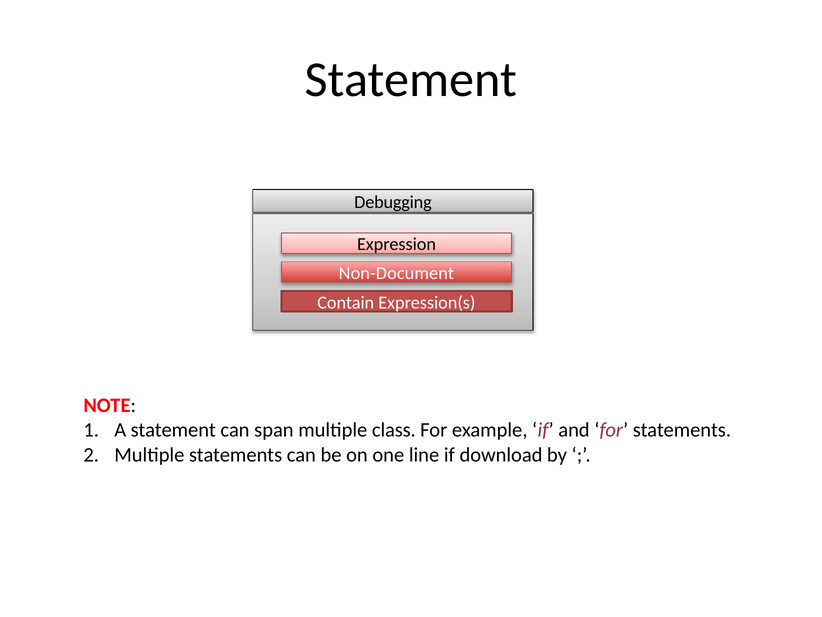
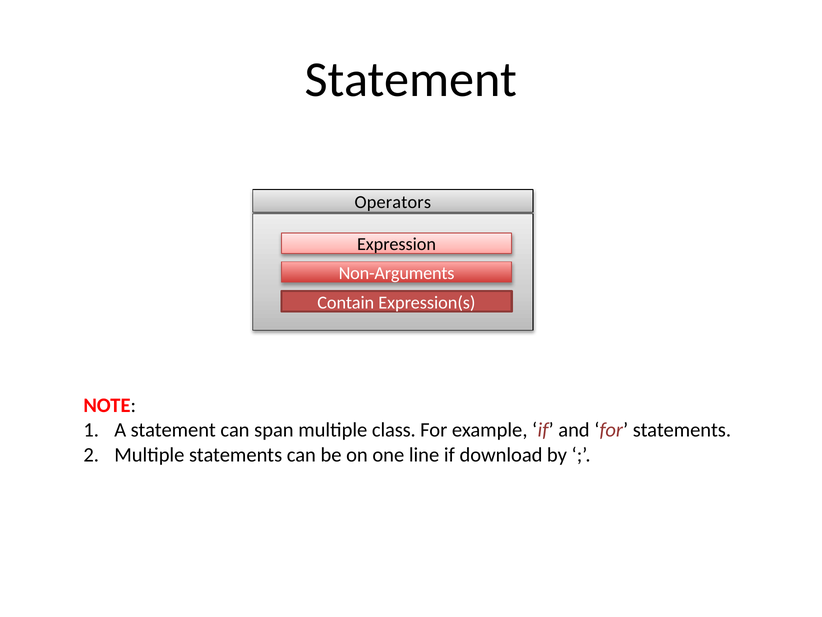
Debugging: Debugging -> Operators
Non-Document: Non-Document -> Non-Arguments
